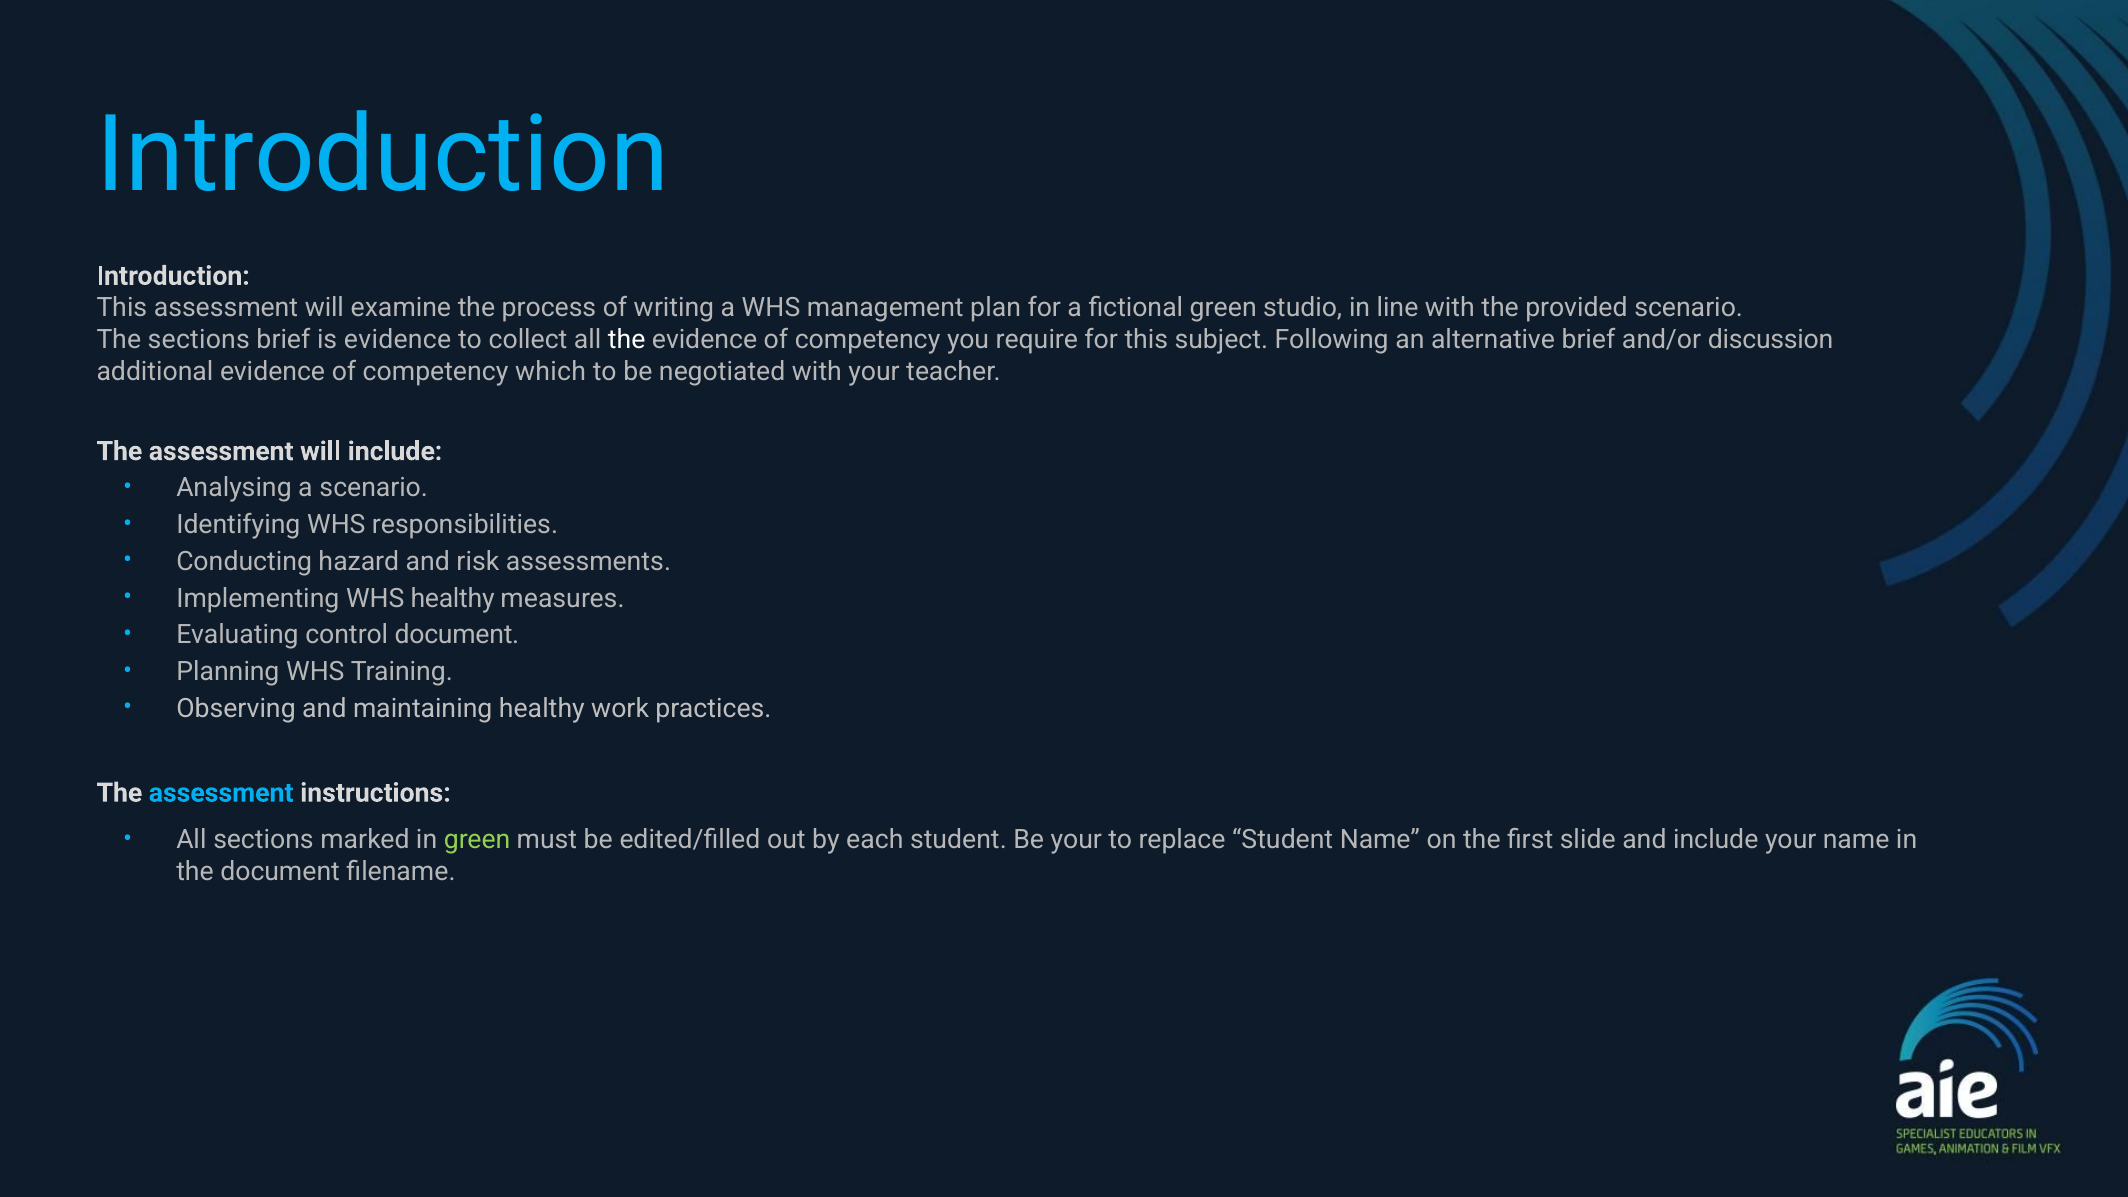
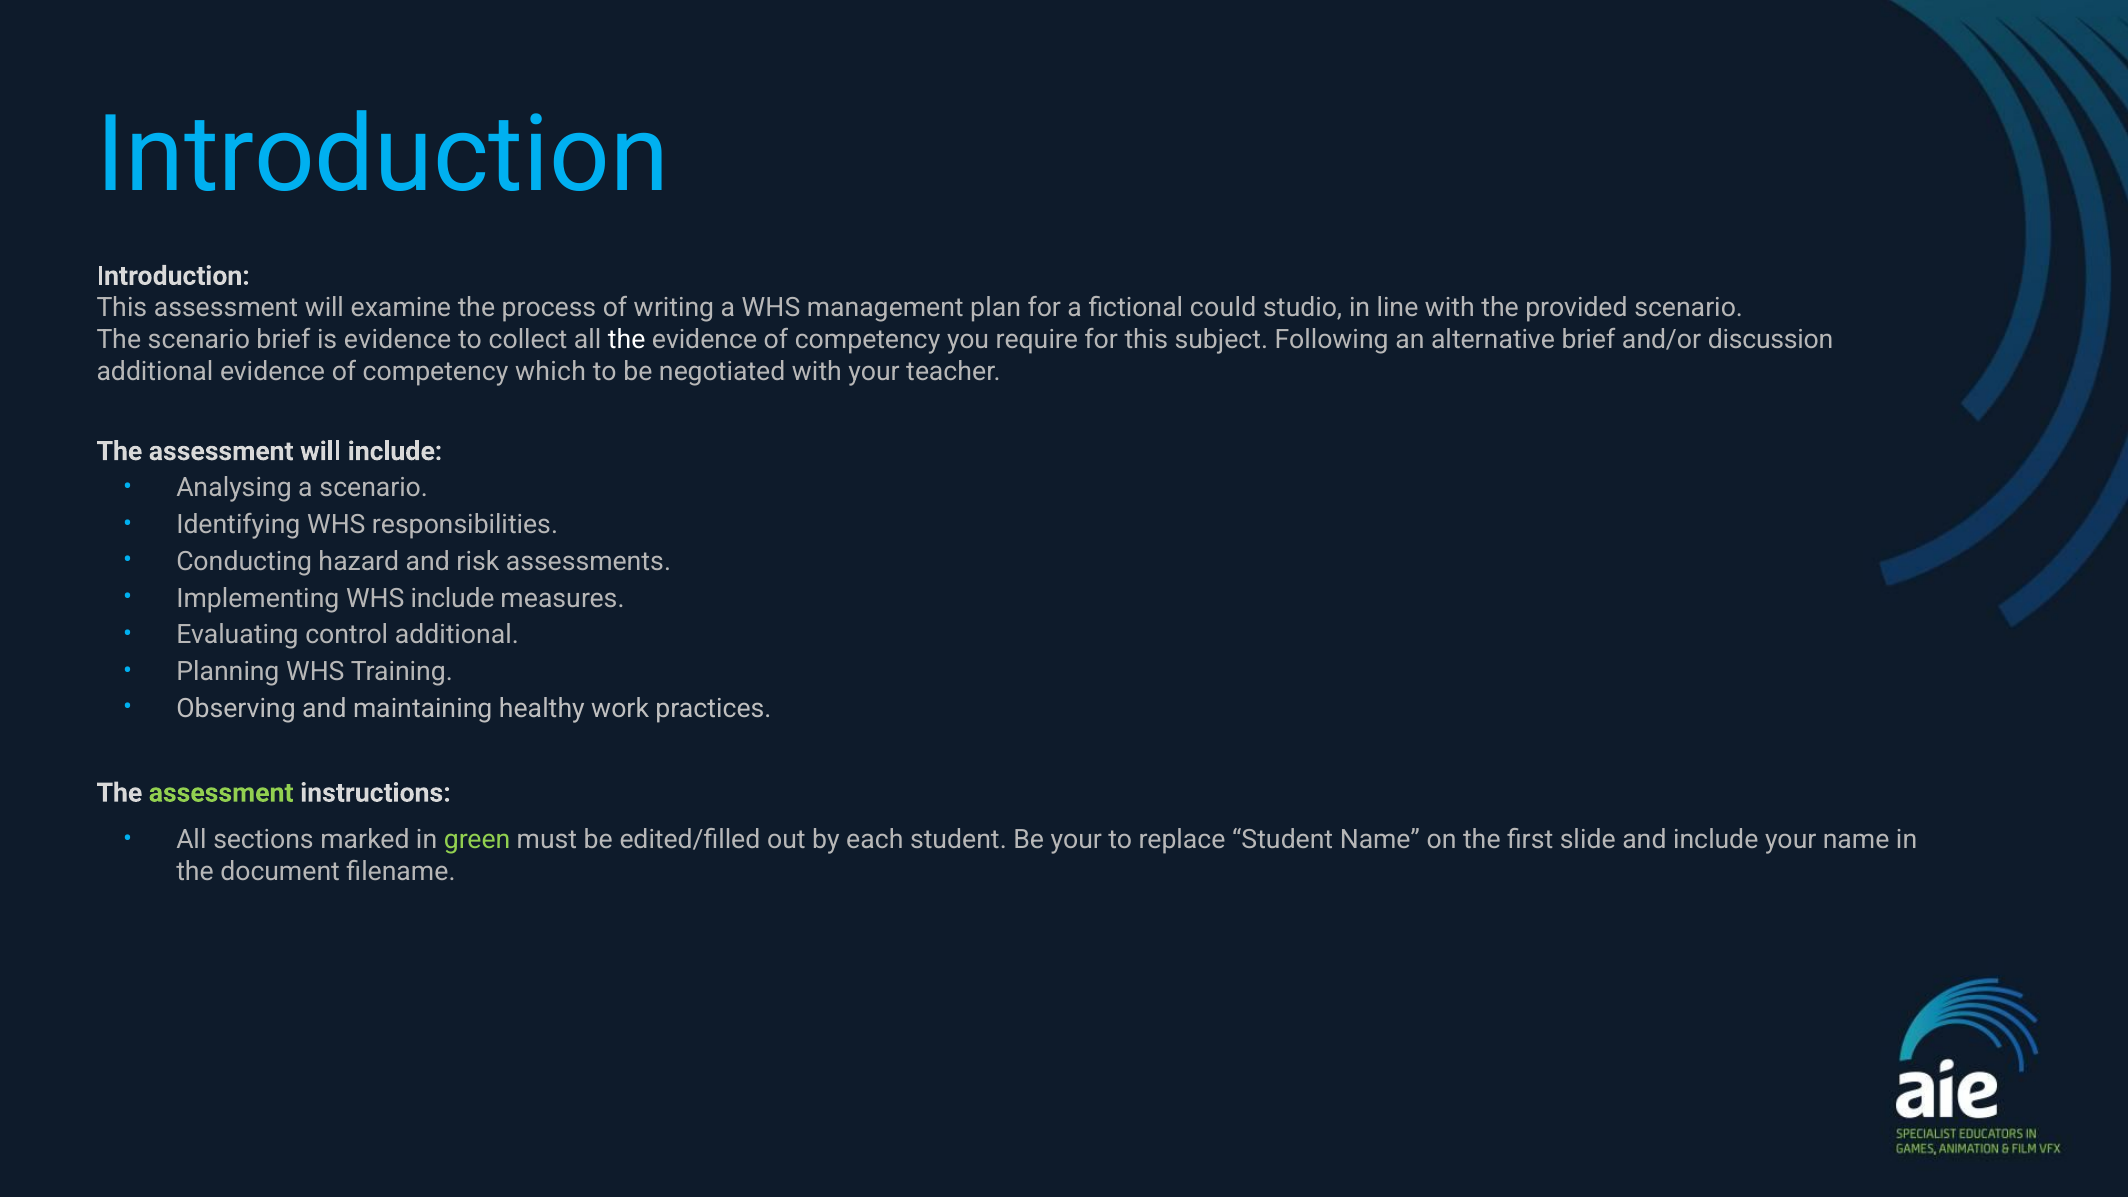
fictional green: green -> could
The sections: sections -> scenario
WHS healthy: healthy -> include
control document: document -> additional
assessment at (221, 793) colour: light blue -> light green
